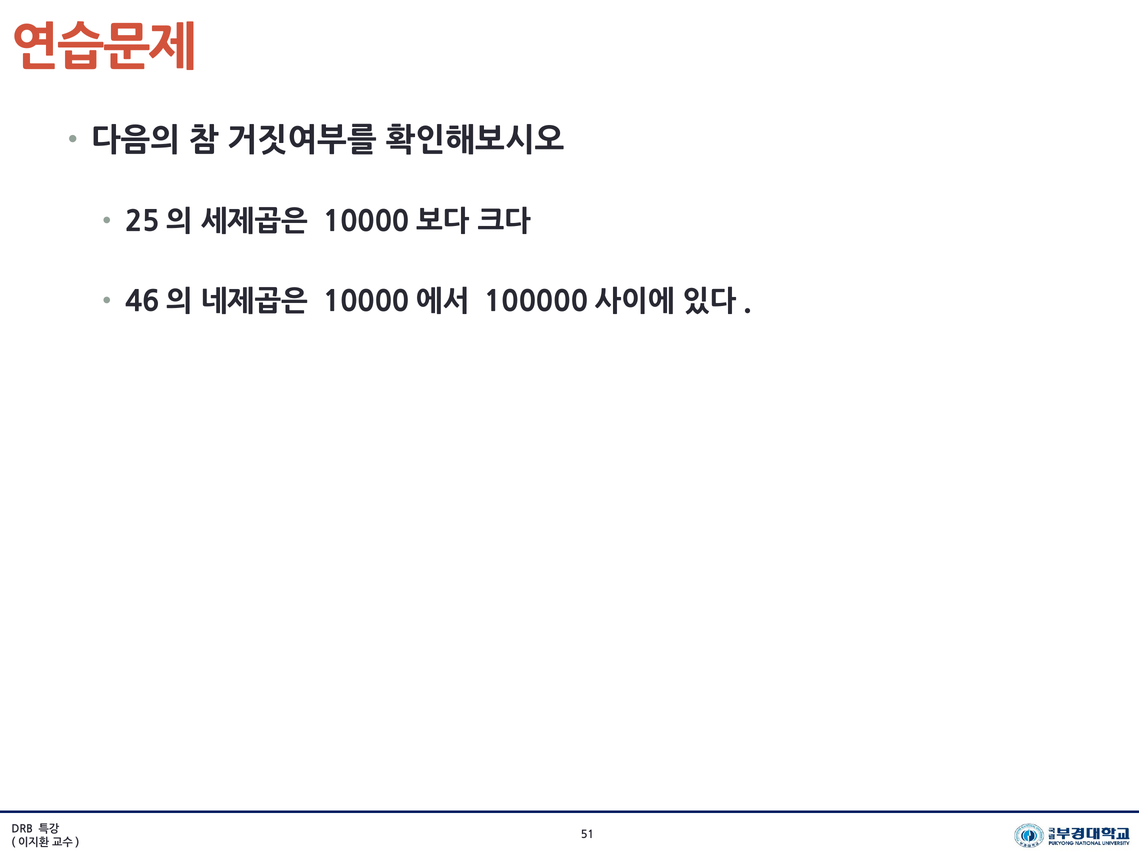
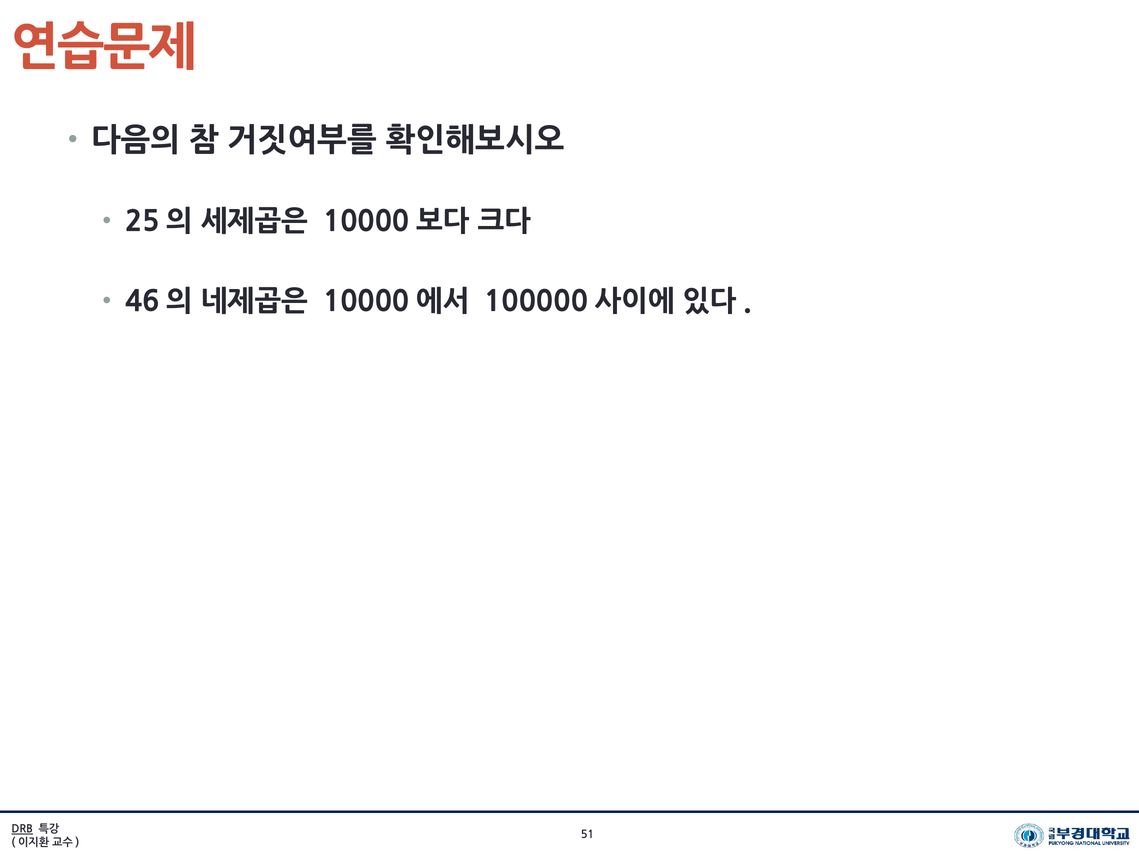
DRB underline: none -> present
